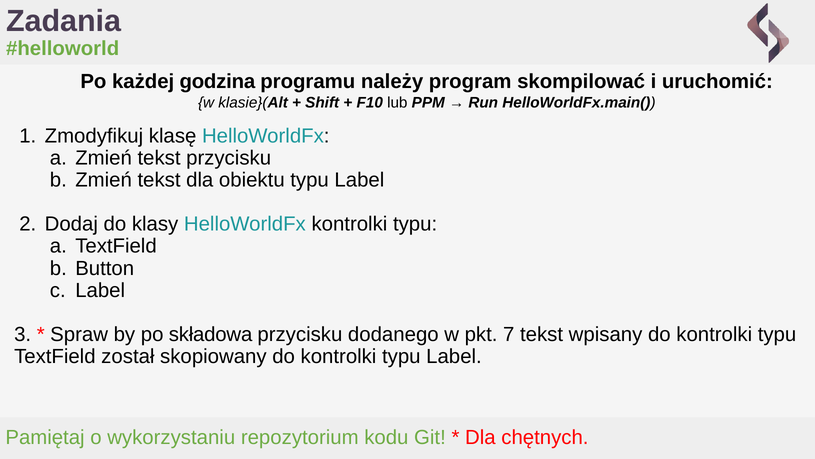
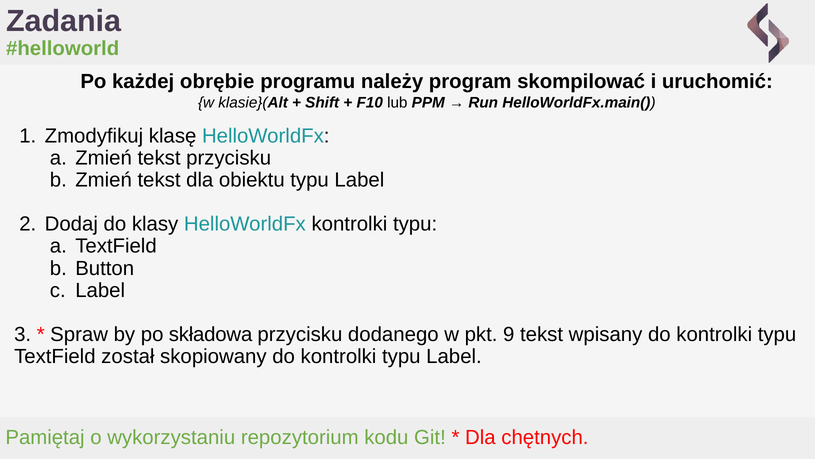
godzina: godzina -> obrębie
7: 7 -> 9
